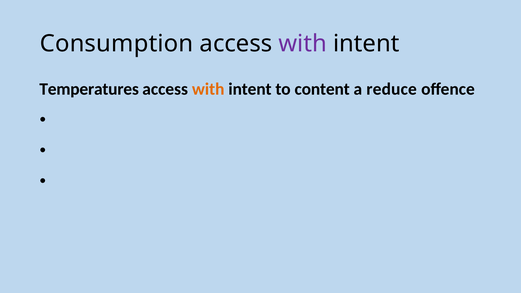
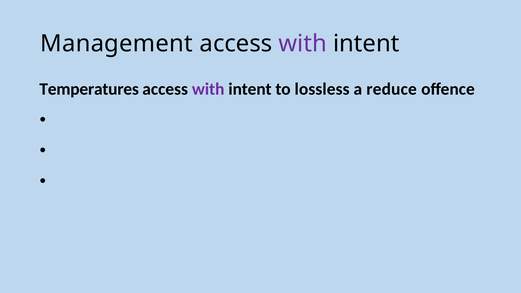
Consumption: Consumption -> Management
with at (208, 89) colour: orange -> purple
content: content -> lossless
